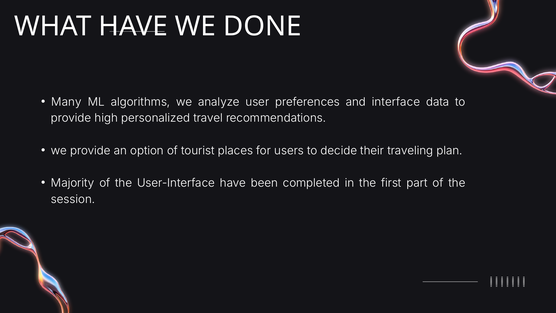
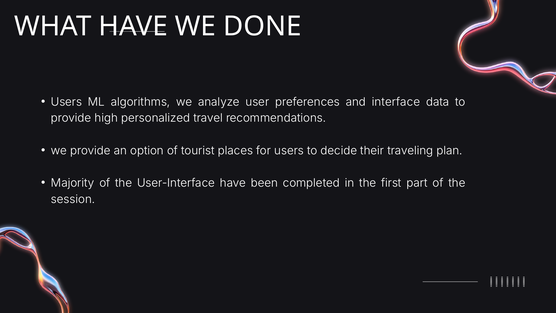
Many at (66, 102): Many -> Users
